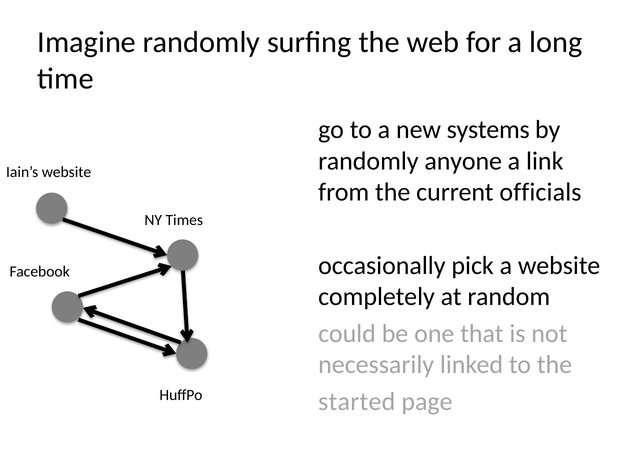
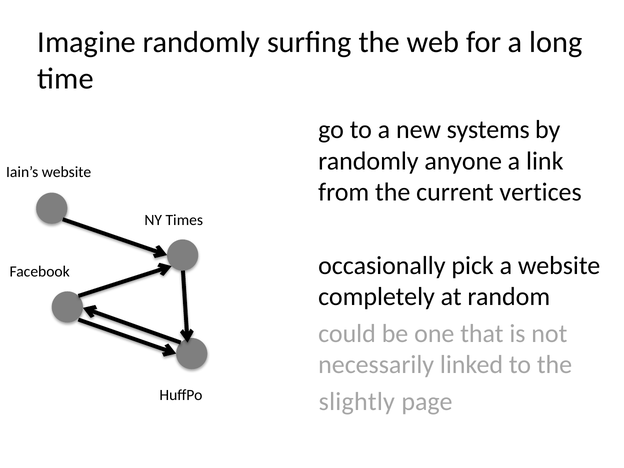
officials: officials -> vertices
started: started -> slightly
